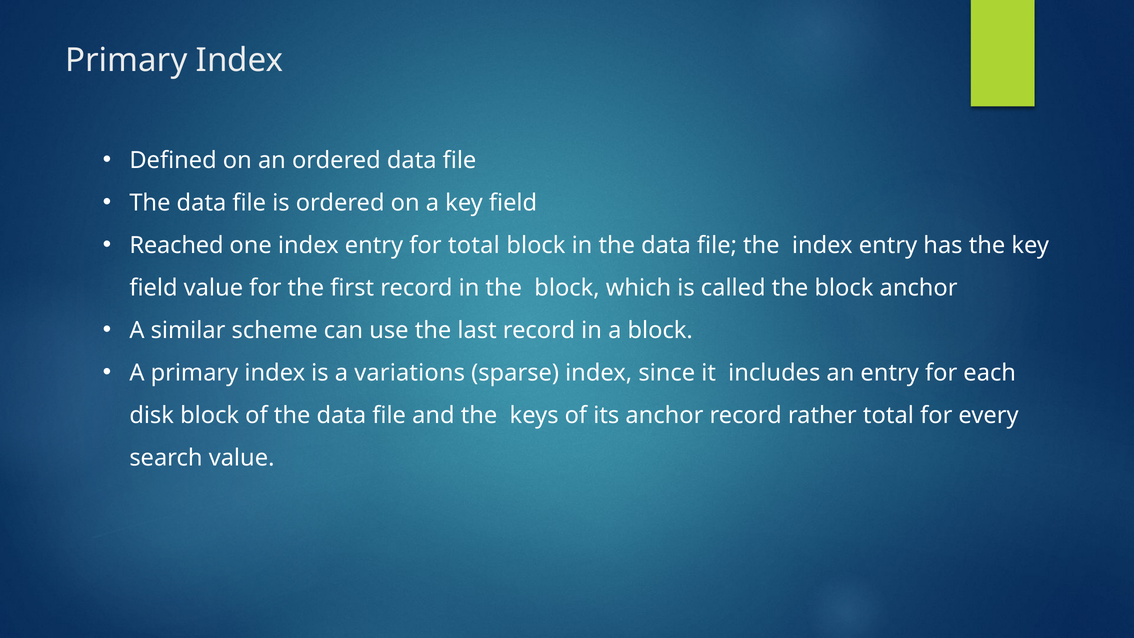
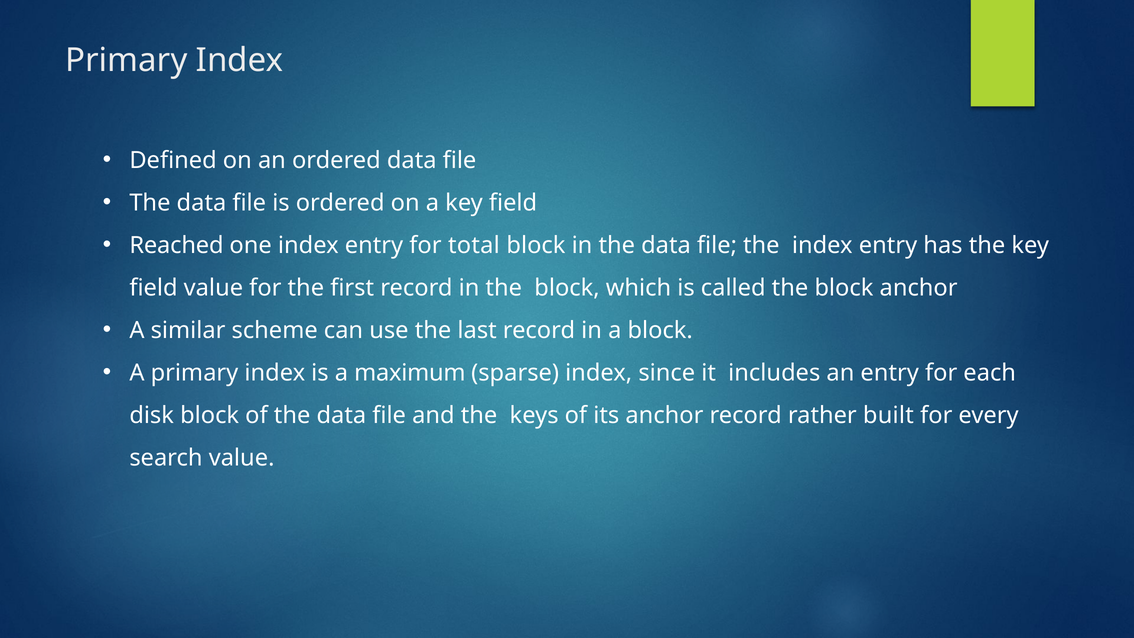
variations: variations -> maximum
rather total: total -> built
